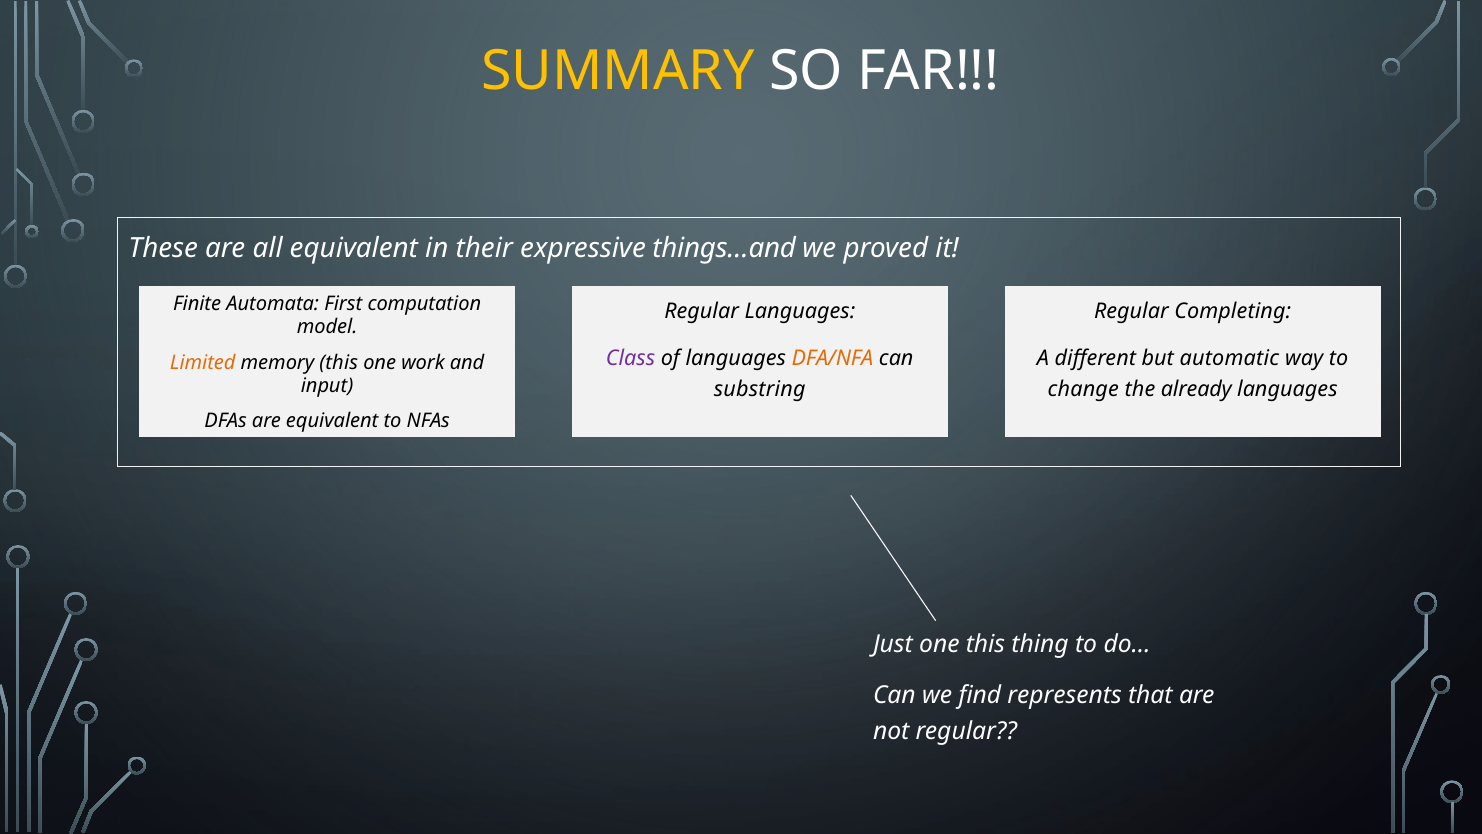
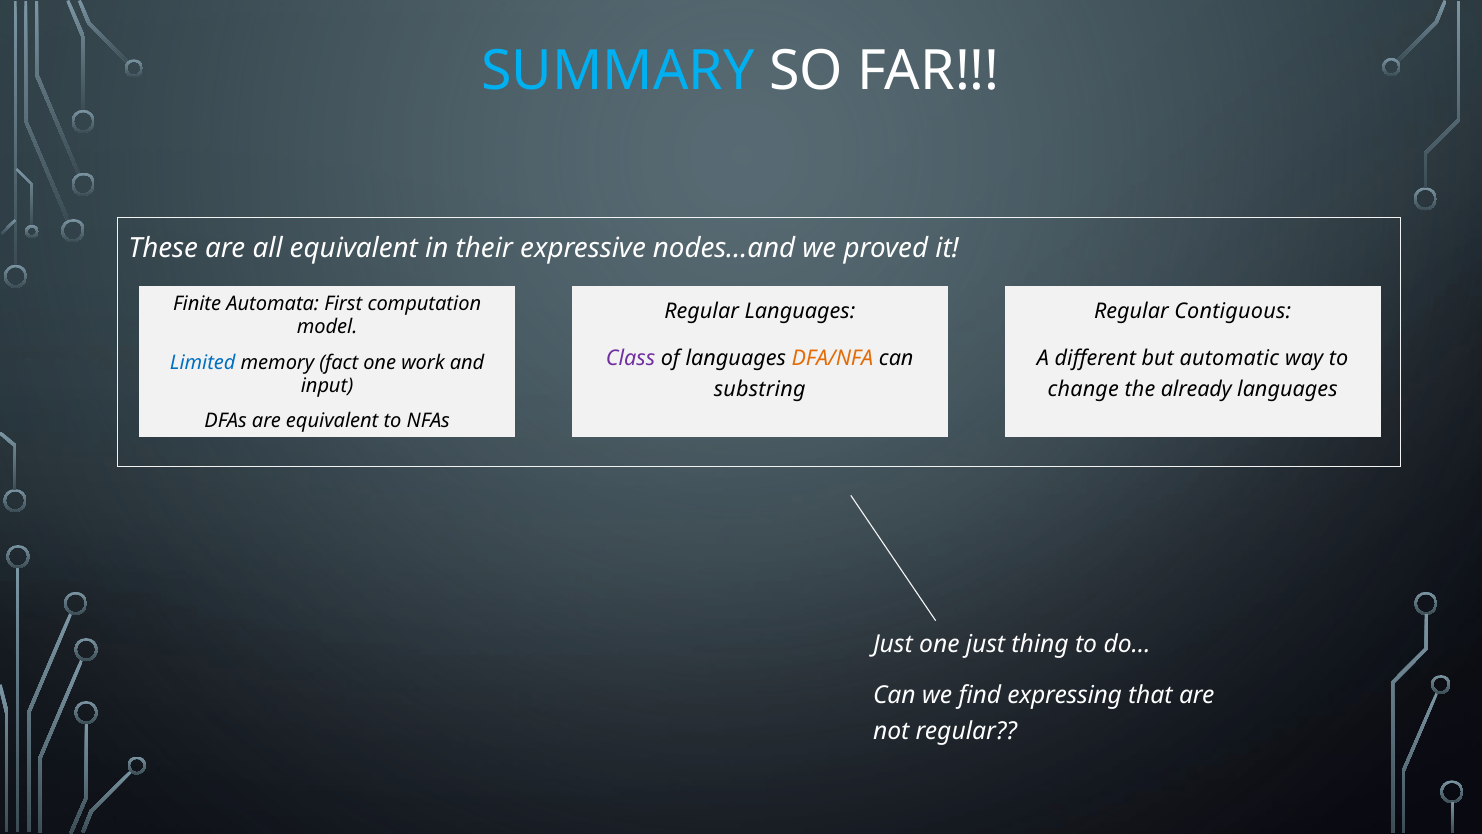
SUMMARY colour: yellow -> light blue
things…and: things…and -> nodes…and
Completing: Completing -> Contiguous
Limited colour: orange -> blue
memory this: this -> fact
one this: this -> just
represents: represents -> expressing
